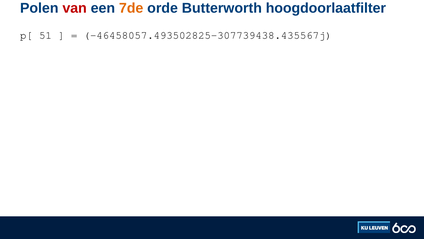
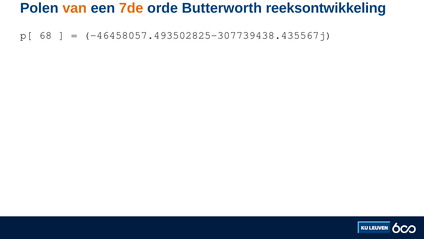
van colour: red -> orange
hoogdoorlaatfilter: hoogdoorlaatfilter -> reeksontwikkeling
51: 51 -> 68
